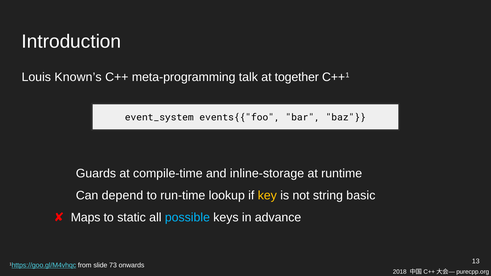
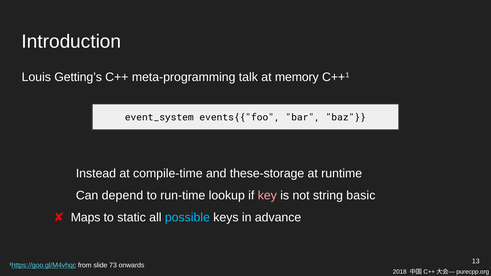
Known’s: Known’s -> Getting’s
together: together -> memory
Guards: Guards -> Instead
inline-storage: inline-storage -> these-storage
key colour: yellow -> pink
